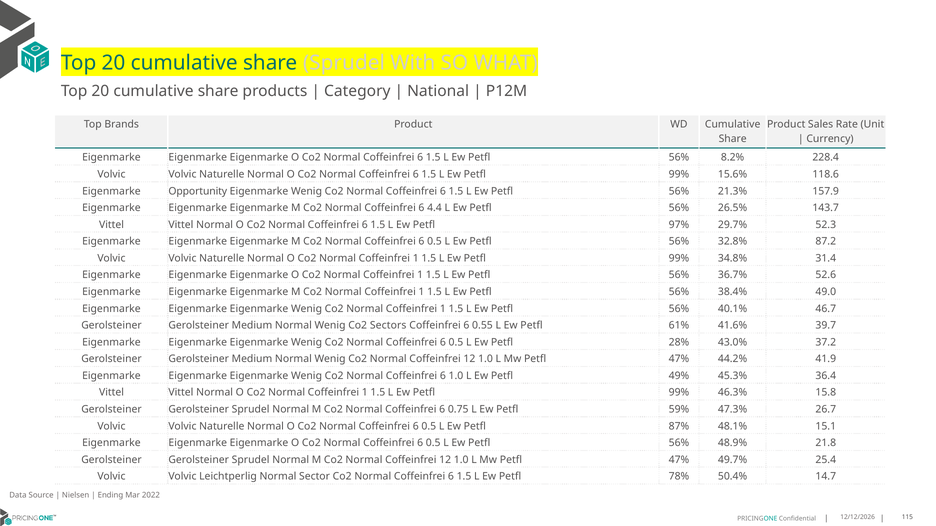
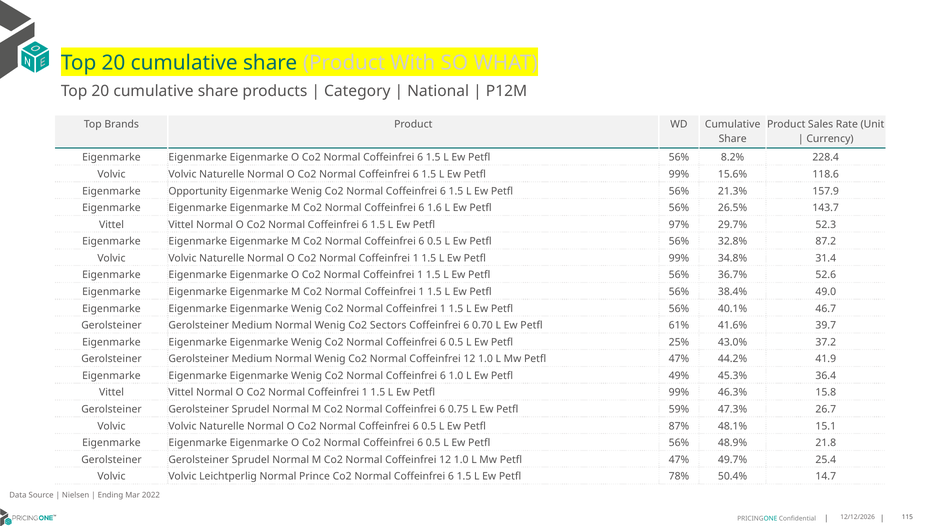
20 cumulative share Sprudel: Sprudel -> Product
4.4: 4.4 -> 1.6
0.55: 0.55 -> 0.70
28%: 28% -> 25%
Sector: Sector -> Prince
